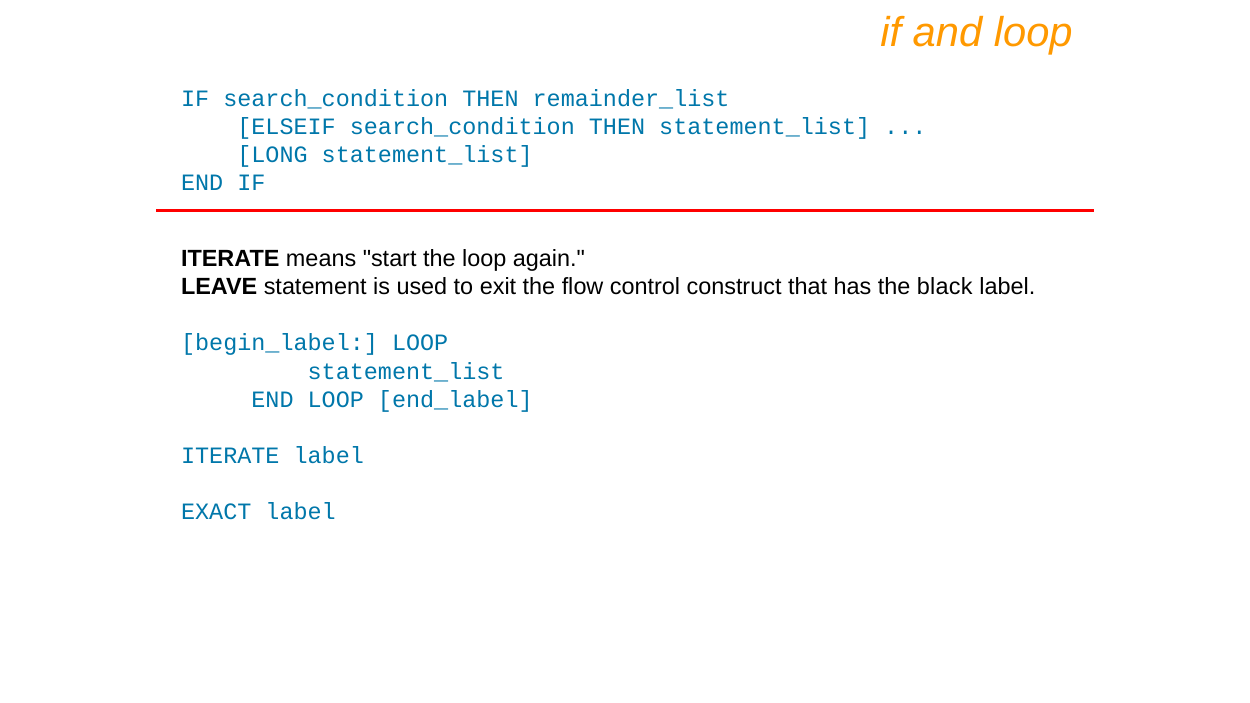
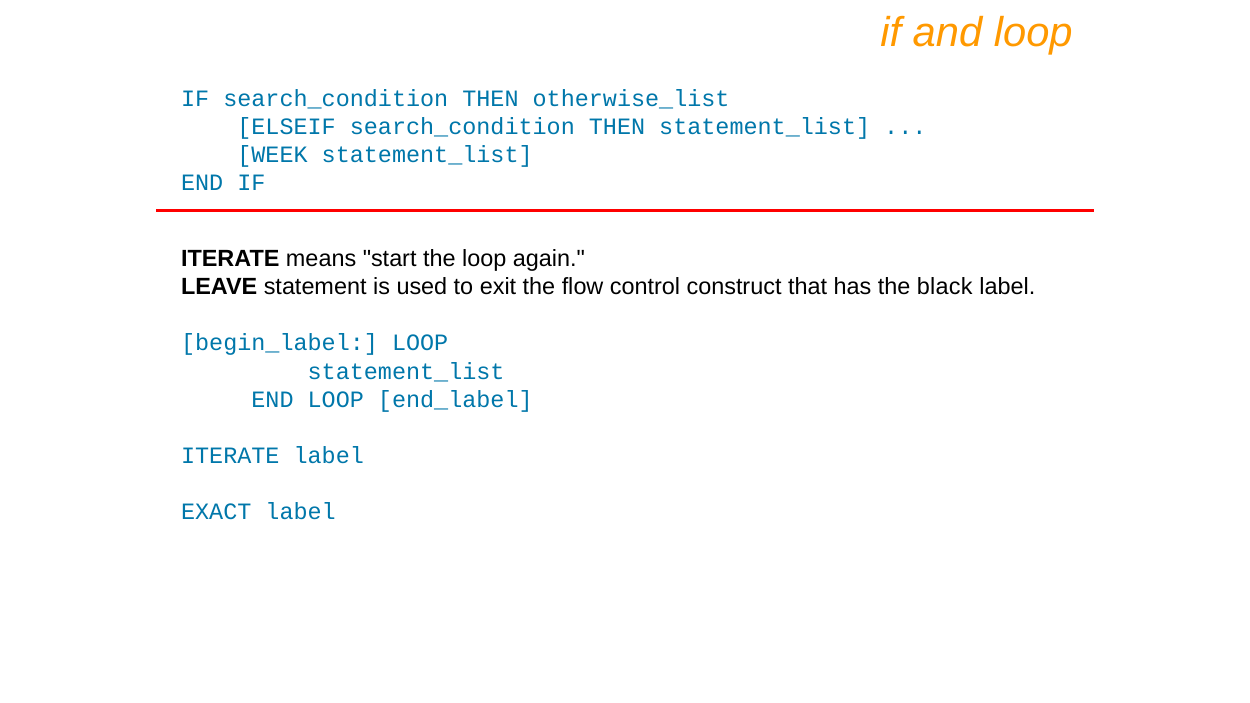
remainder_list: remainder_list -> otherwise_list
LONG: LONG -> WEEK
